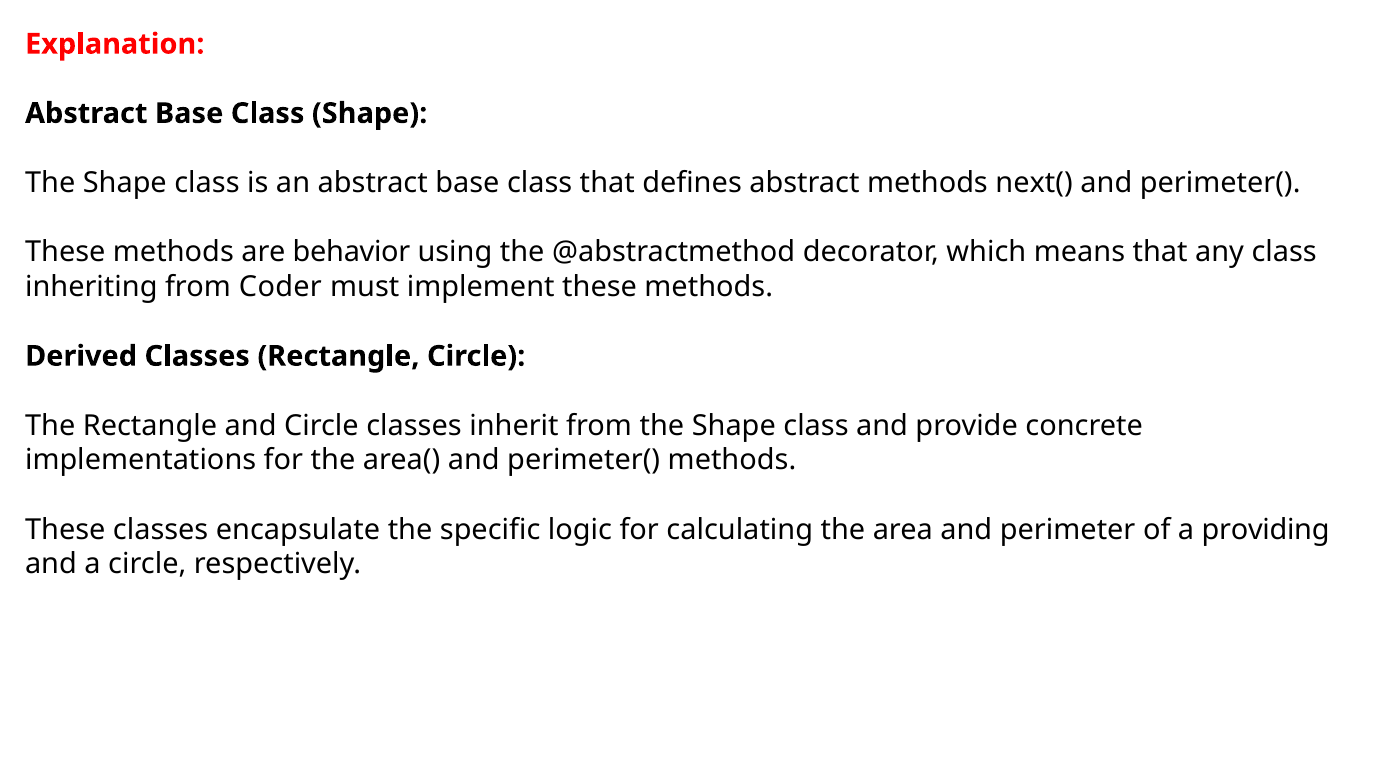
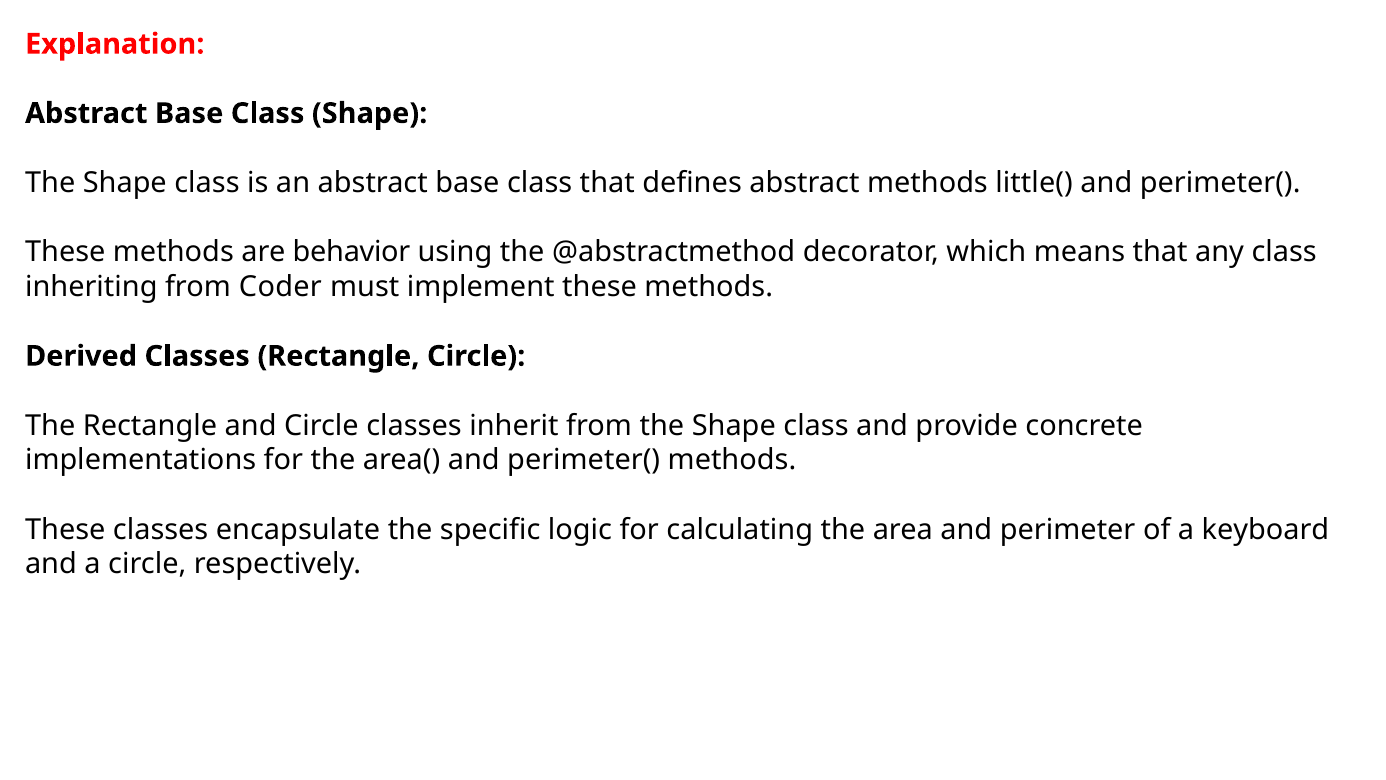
next(: next( -> little(
providing: providing -> keyboard
